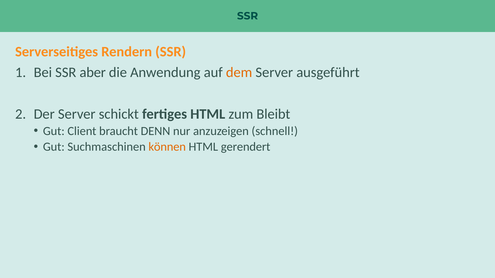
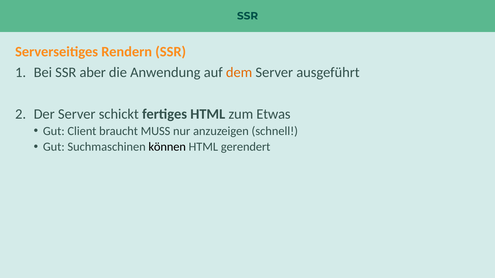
Bleibt: Bleibt -> Etwas
DENN: DENN -> MUSS
können colour: orange -> black
